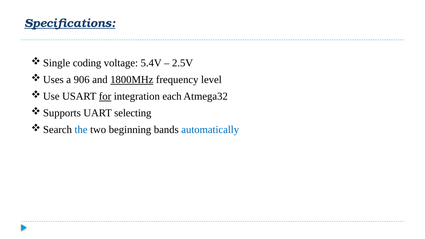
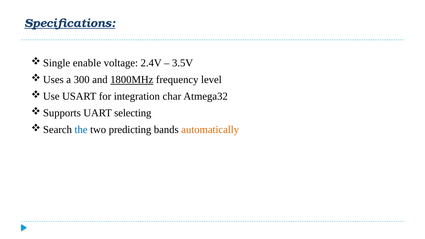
coding: coding -> enable
5.4V: 5.4V -> 2.4V
2.5V: 2.5V -> 3.5V
906: 906 -> 300
for underline: present -> none
each: each -> char
beginning: beginning -> predicting
automatically colour: blue -> orange
